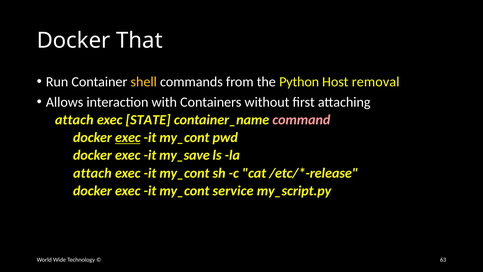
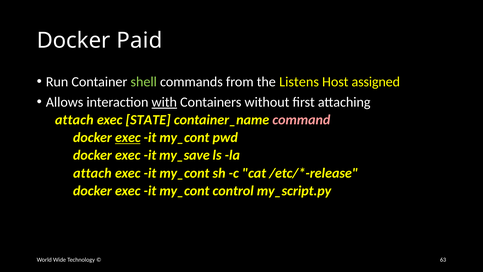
That: That -> Paid
shell colour: yellow -> light green
Python: Python -> Listens
removal: removal -> assigned
with underline: none -> present
service: service -> control
